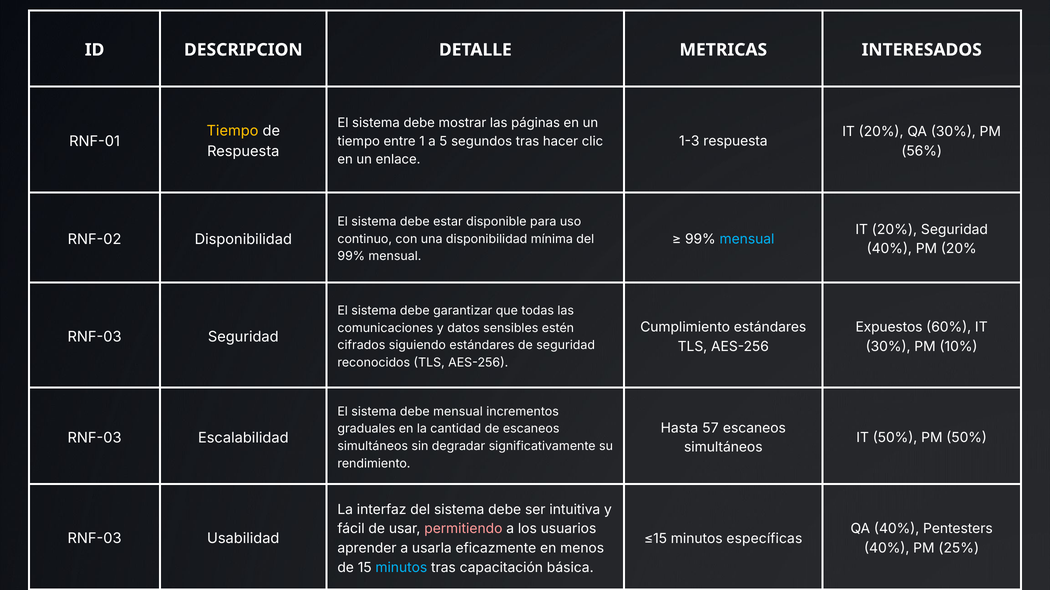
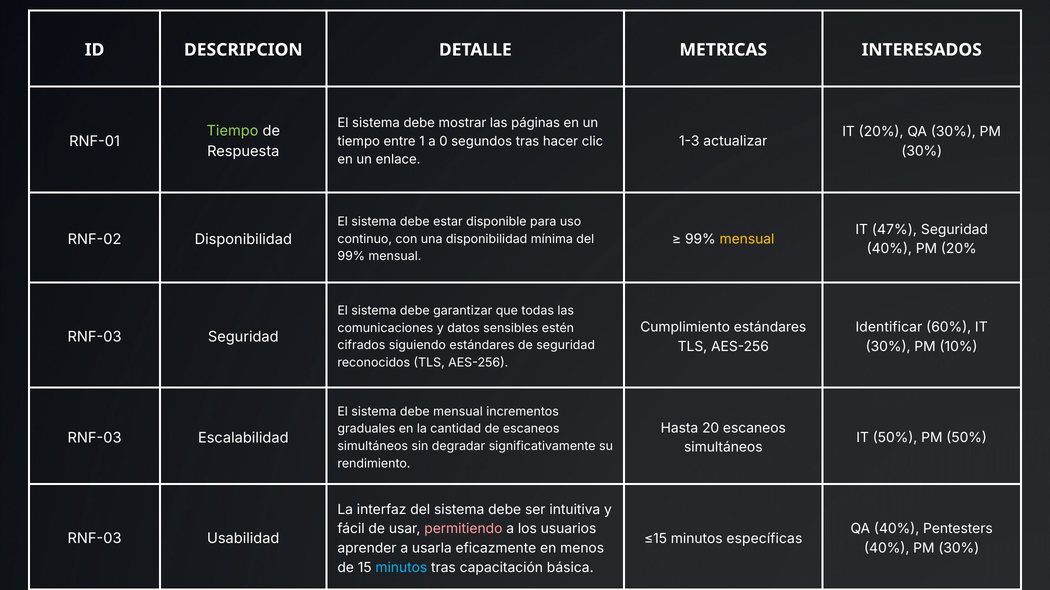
Tiempo at (233, 131) colour: yellow -> light green
1-3 respuesta: respuesta -> actualizar
5: 5 -> 0
56% at (922, 151): 56% -> 30%
20% at (894, 230): 20% -> 47%
mensual at (747, 239) colour: light blue -> yellow
Expuestos: Expuestos -> Identificar
57: 57 -> 20
40% PM 25%: 25% -> 30%
